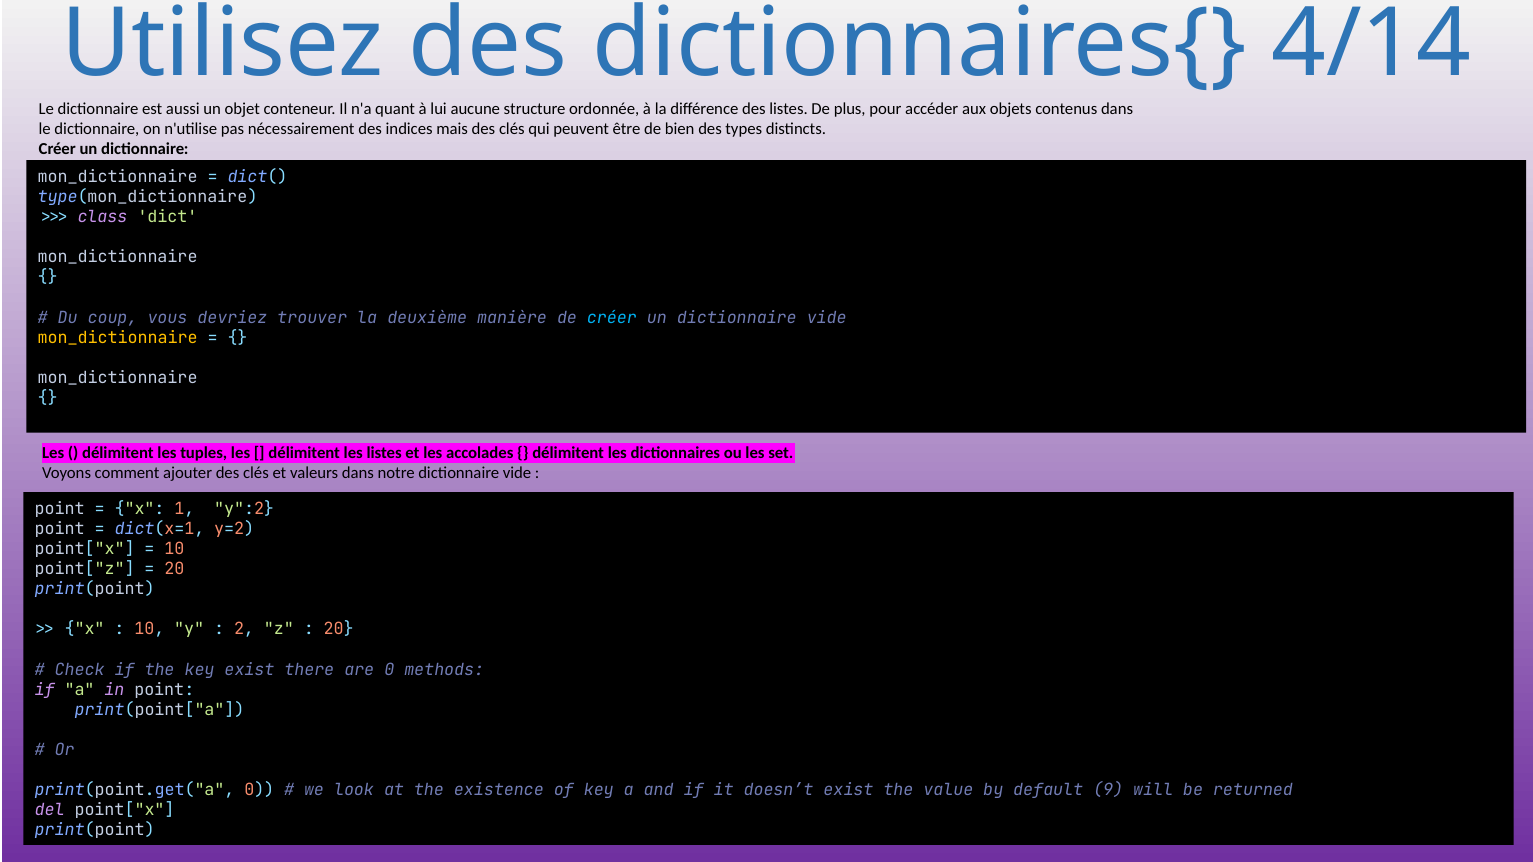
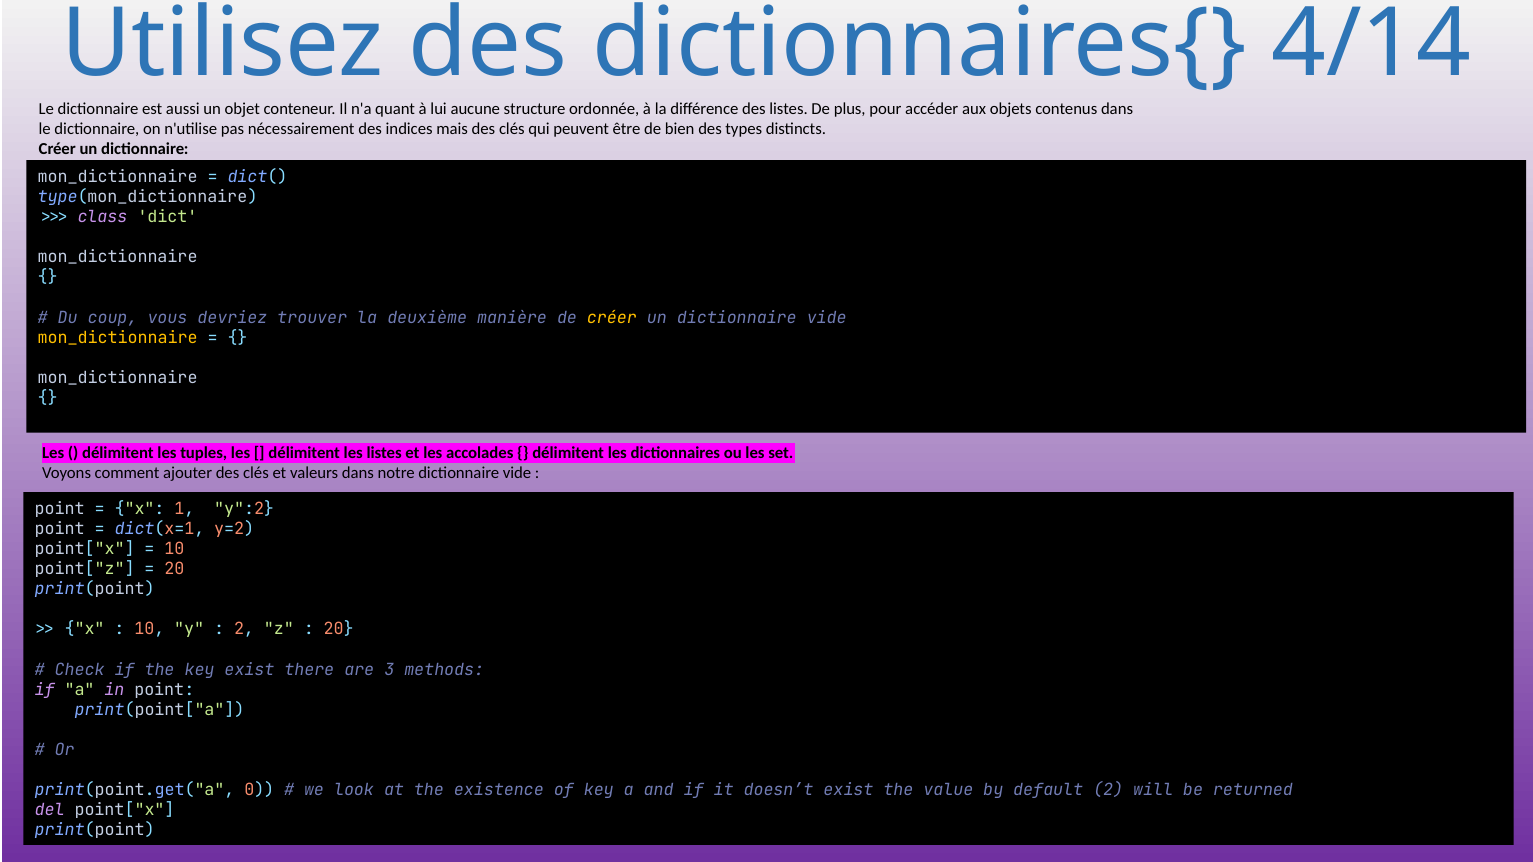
créer at (612, 318) colour: light blue -> yellow
are 0: 0 -> 3
default 9: 9 -> 2
